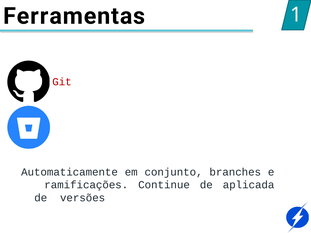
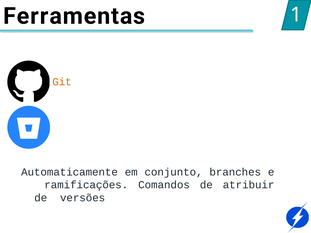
Git colour: red -> orange
Continue: Continue -> Comandos
aplicada: aplicada -> atribuir
